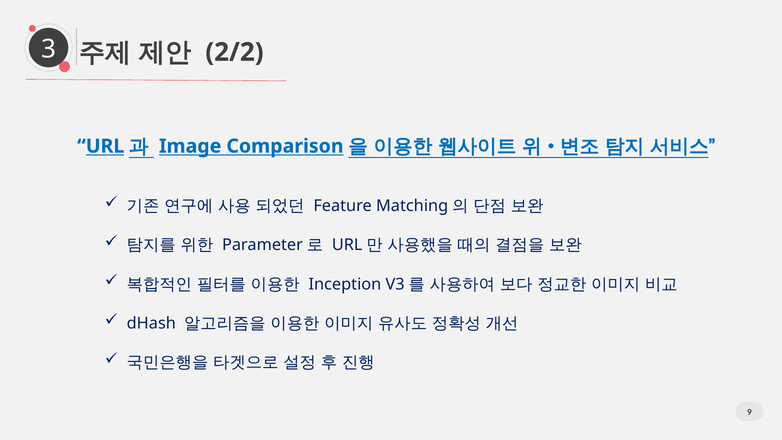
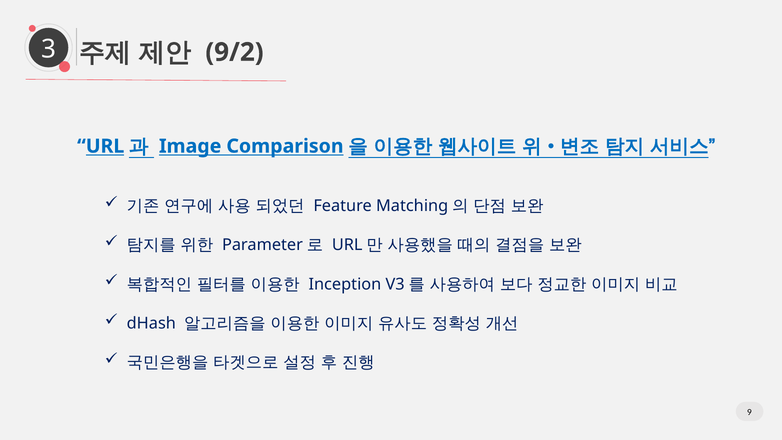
2/2: 2/2 -> 9/2
